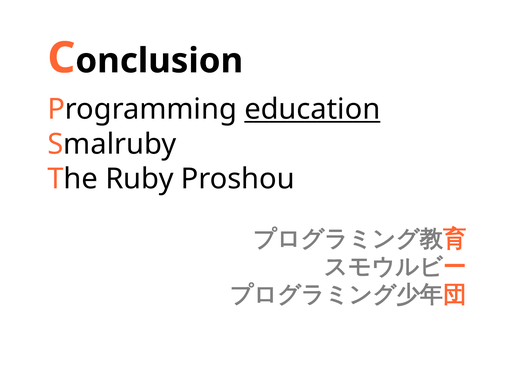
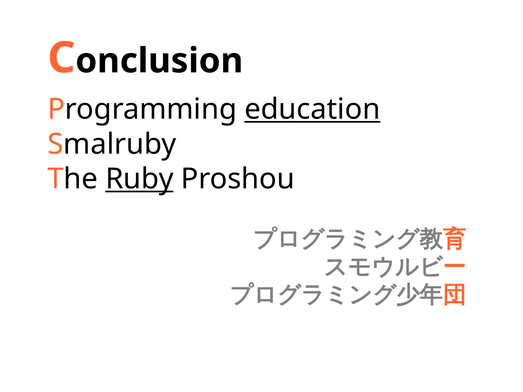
Ruby underline: none -> present
